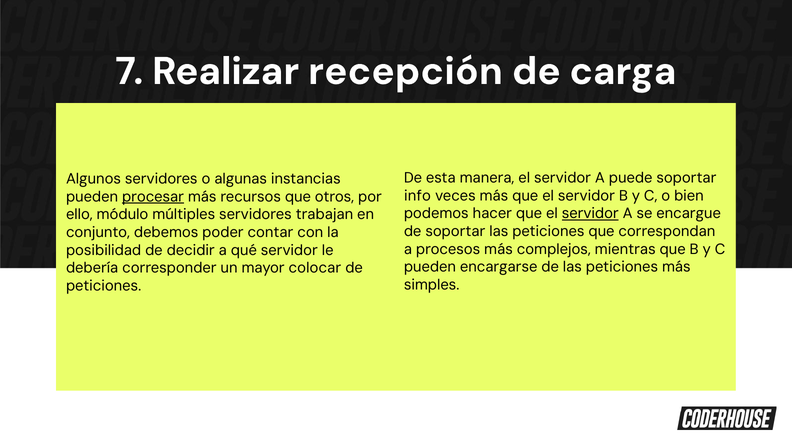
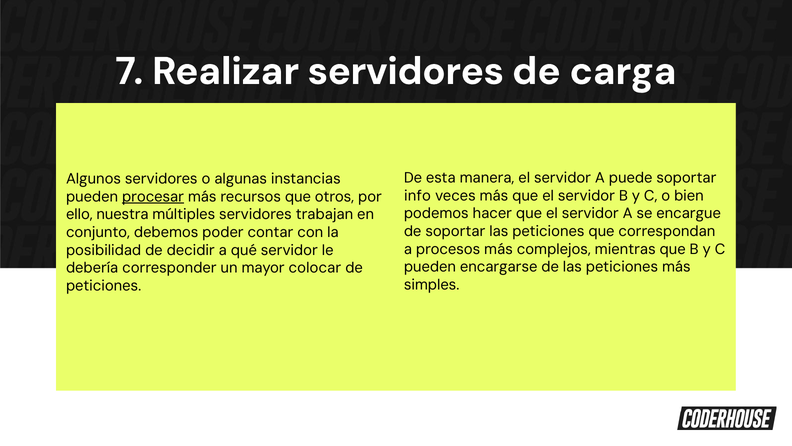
Realizar recepción: recepción -> servidores
servidor at (590, 213) underline: present -> none
módulo: módulo -> nuestra
